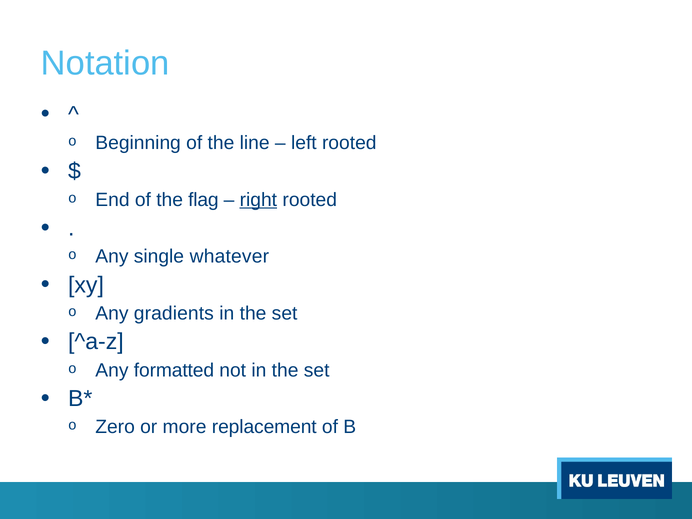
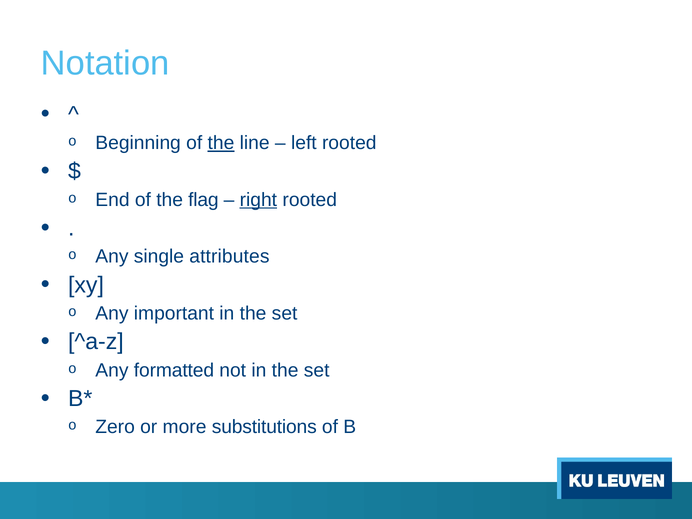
the at (221, 143) underline: none -> present
whatever: whatever -> attributes
gradients: gradients -> important
replacement: replacement -> substitutions
